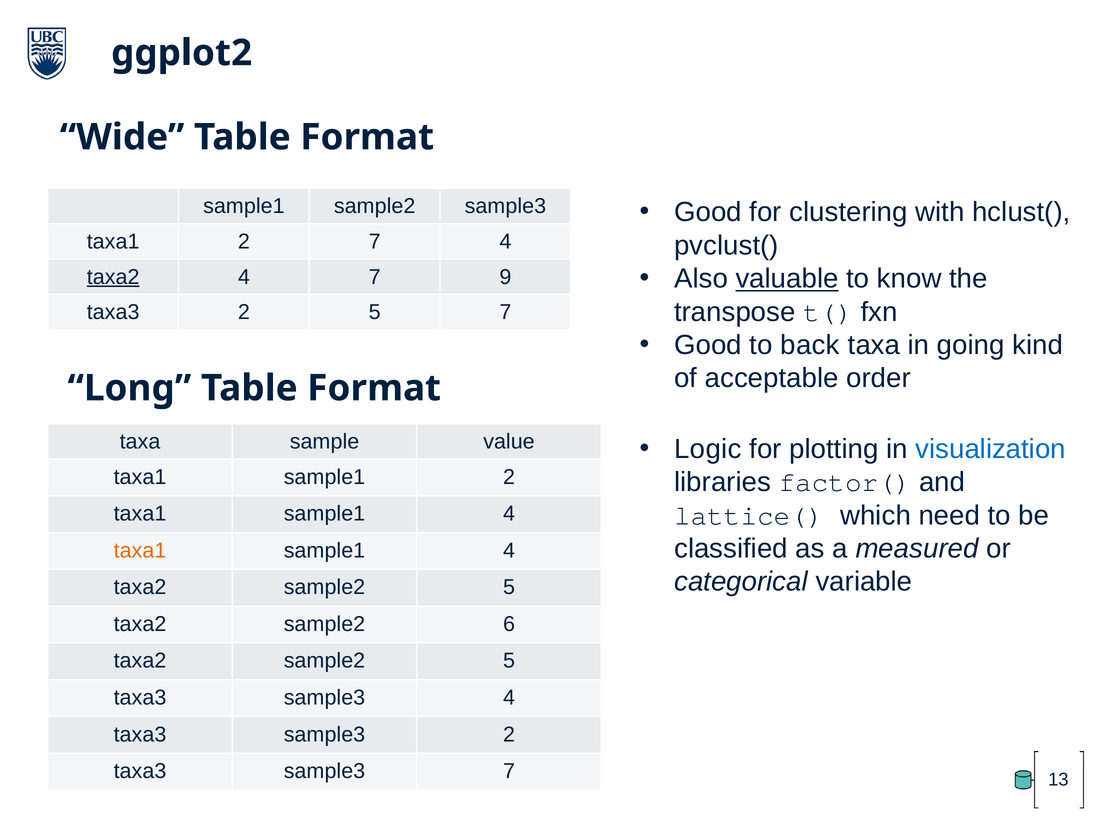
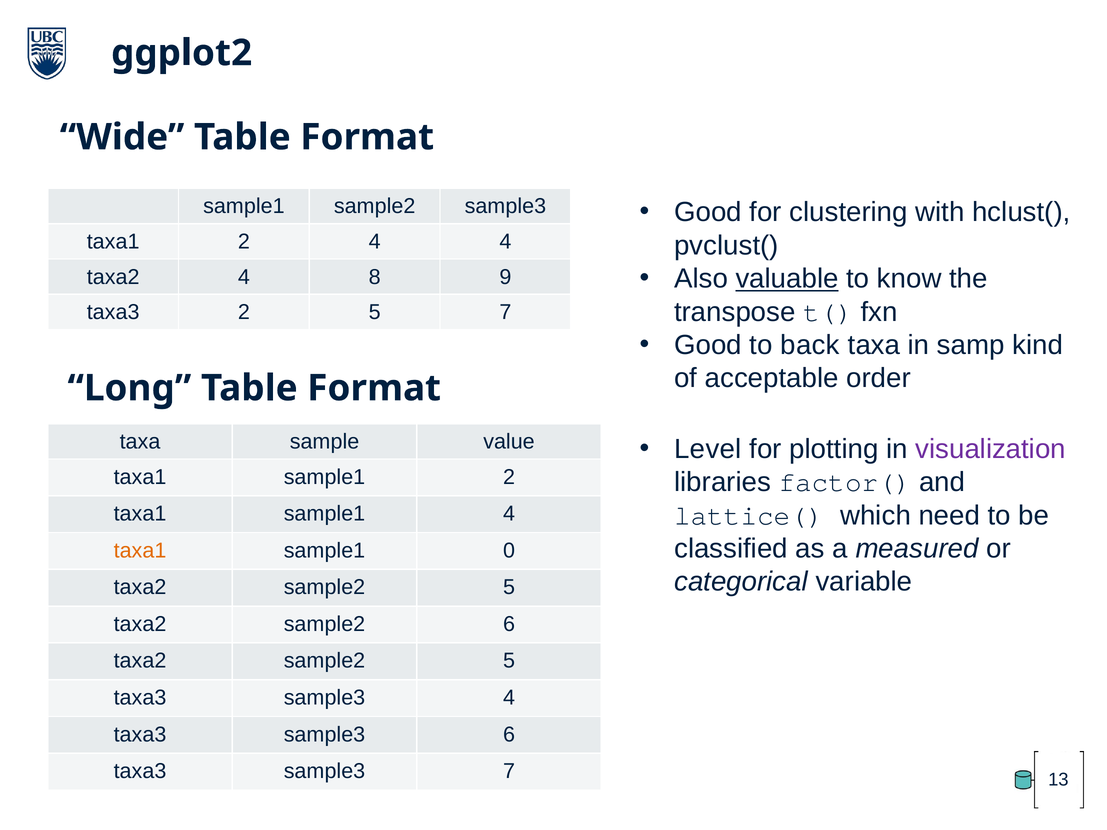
2 7: 7 -> 4
taxa2 at (113, 277) underline: present -> none
4 7: 7 -> 8
going: going -> samp
Logic: Logic -> Level
visualization colour: blue -> purple
4 at (509, 551): 4 -> 0
sample3 2: 2 -> 6
